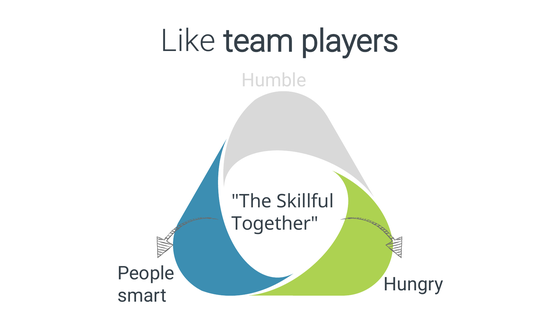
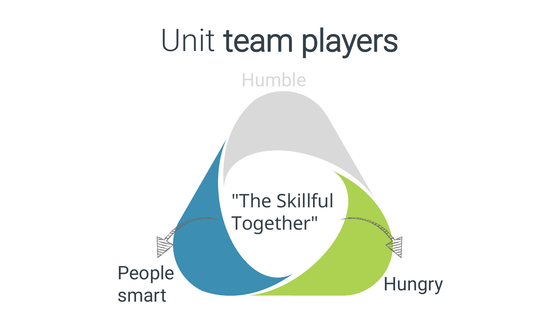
Like: Like -> Unit
